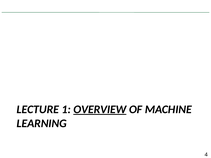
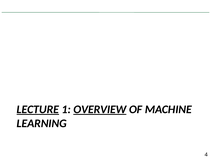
LECTURE underline: none -> present
